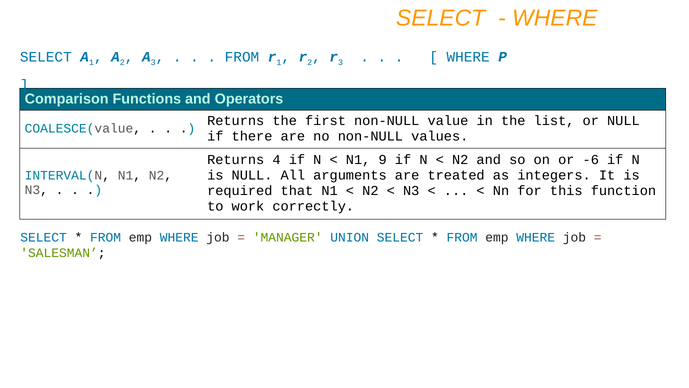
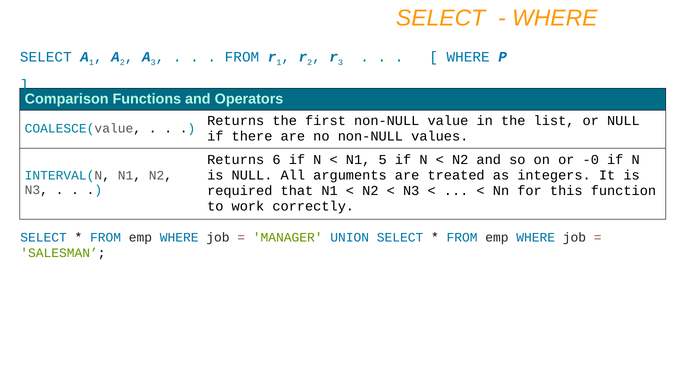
4: 4 -> 6
9: 9 -> 5
-6: -6 -> -0
